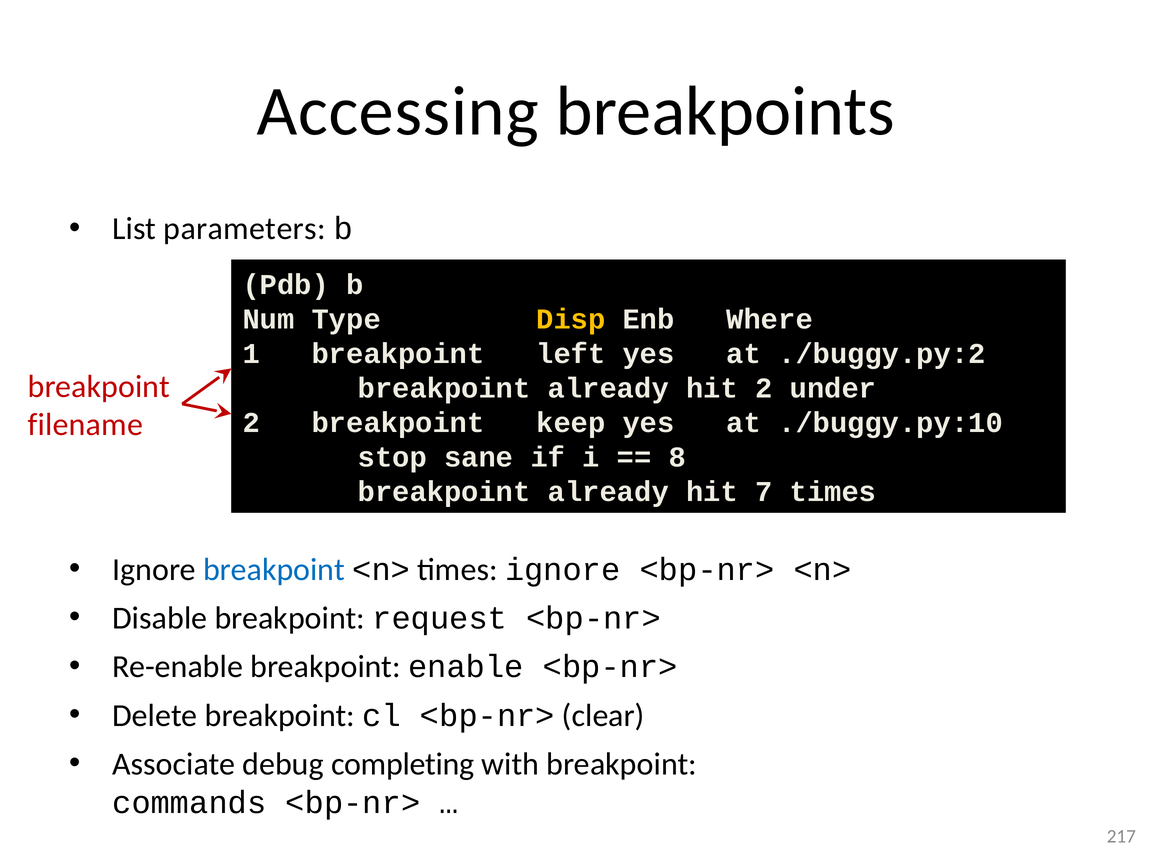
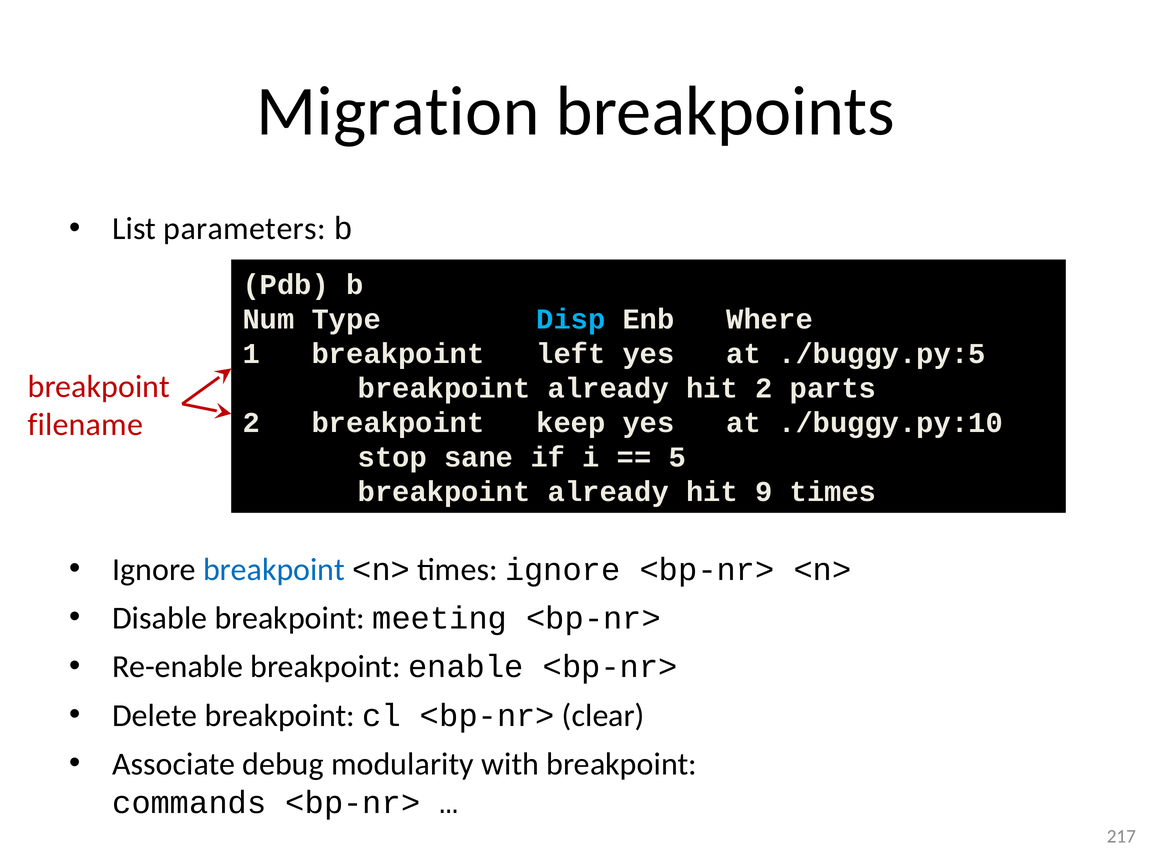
Accessing: Accessing -> Migration
Disp colour: yellow -> light blue
./buggy.py:2: ./buggy.py:2 -> ./buggy.py:5
under: under -> parts
8: 8 -> 5
7: 7 -> 9
request: request -> meeting
completing: completing -> modularity
